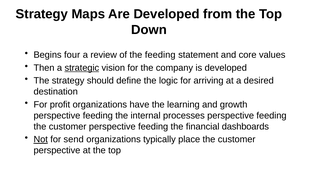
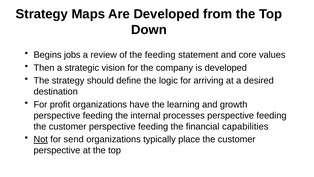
four: four -> jobs
strategic underline: present -> none
dashboards: dashboards -> capabilities
